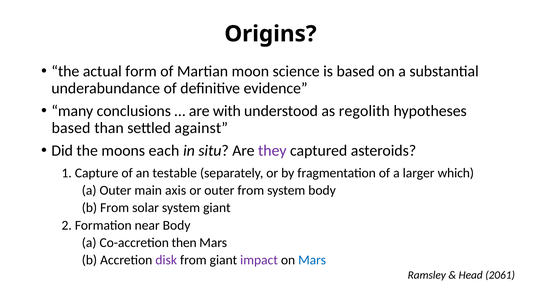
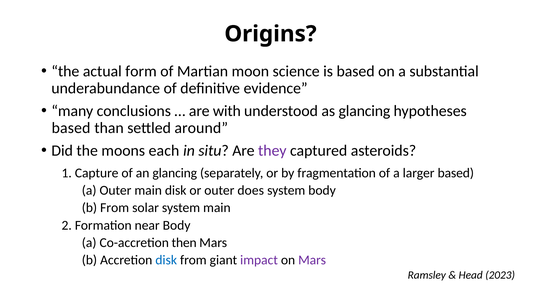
as regolith: regolith -> glancing
against: against -> around
an testable: testable -> glancing
larger which: which -> based
main axis: axis -> disk
outer from: from -> does
system giant: giant -> main
disk at (166, 260) colour: purple -> blue
Mars at (312, 260) colour: blue -> purple
2061: 2061 -> 2023
